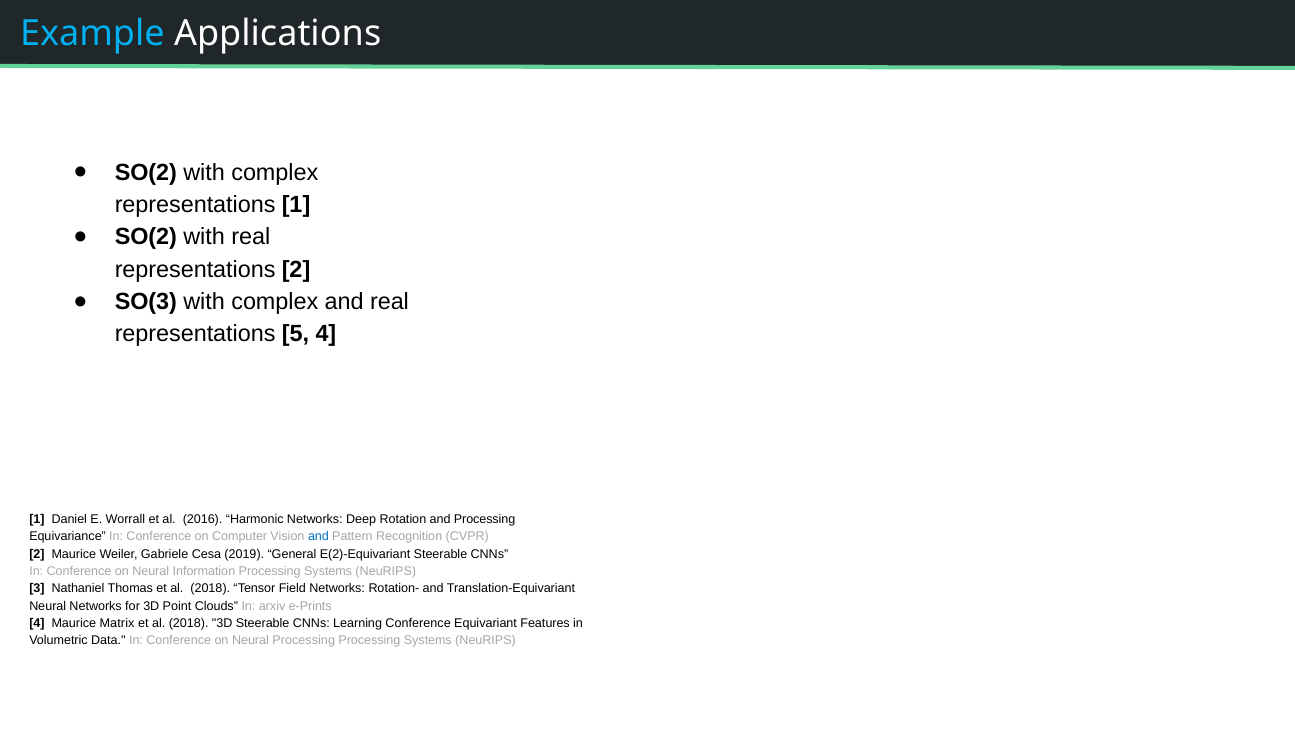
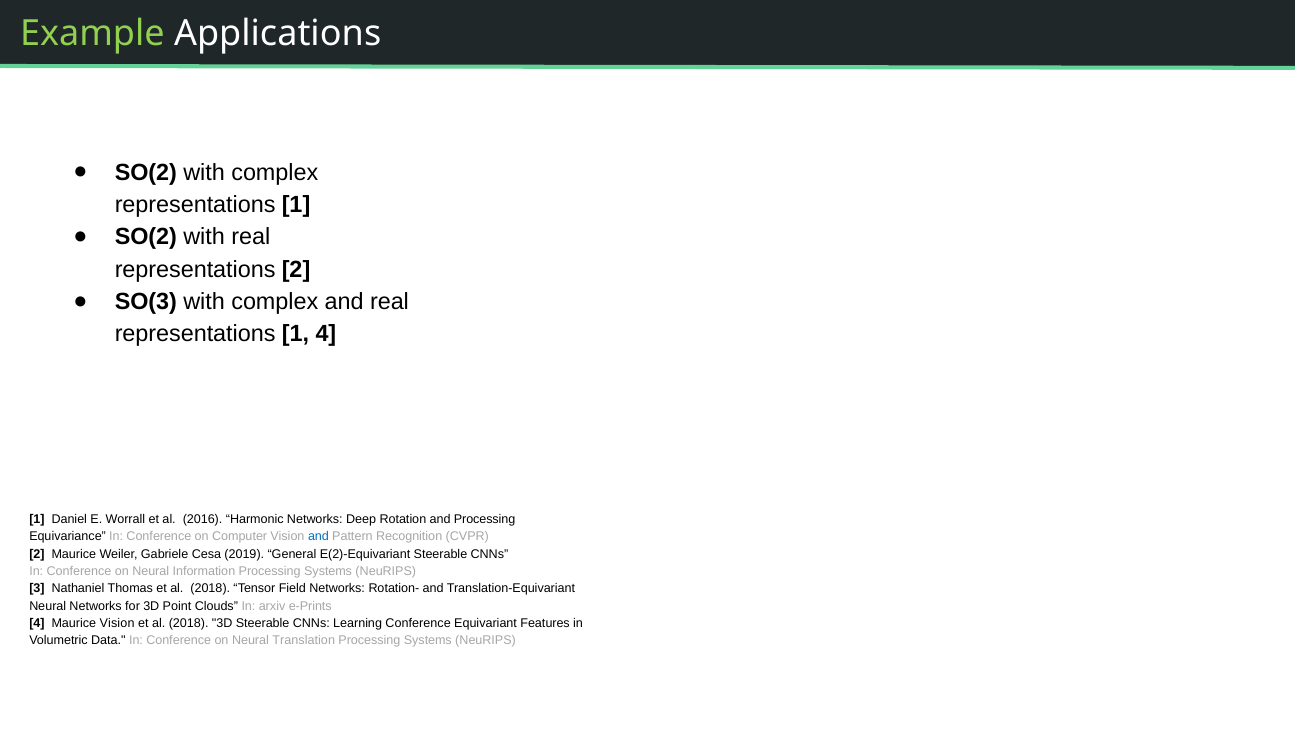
Example colour: light blue -> light green
5 at (295, 334): 5 -> 1
Maurice Matrix: Matrix -> Vision
Neural Processing: Processing -> Translation
